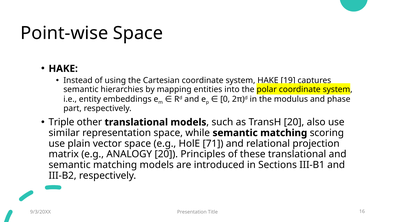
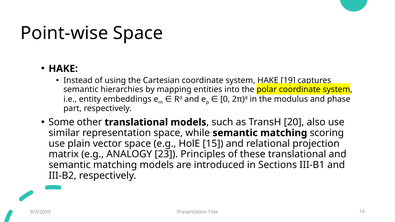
Triple: Triple -> Some
71: 71 -> 15
ANALOGY 20: 20 -> 23
